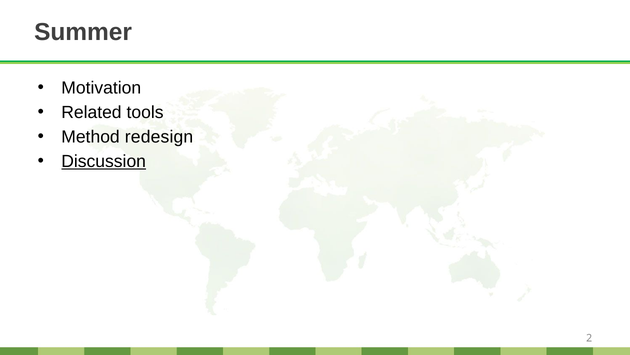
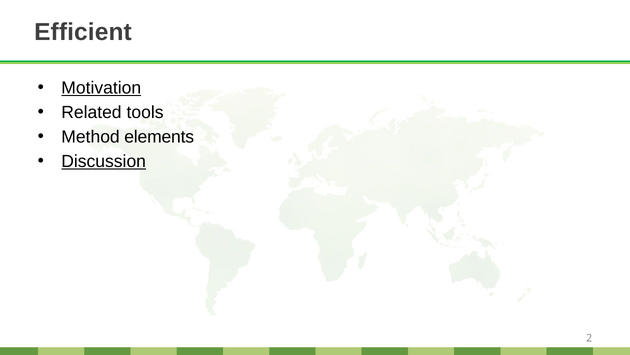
Summer: Summer -> Efficient
Motivation underline: none -> present
redesign: redesign -> elements
